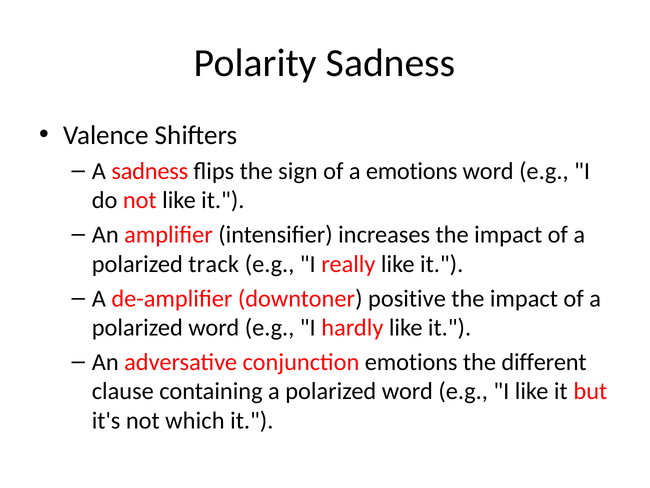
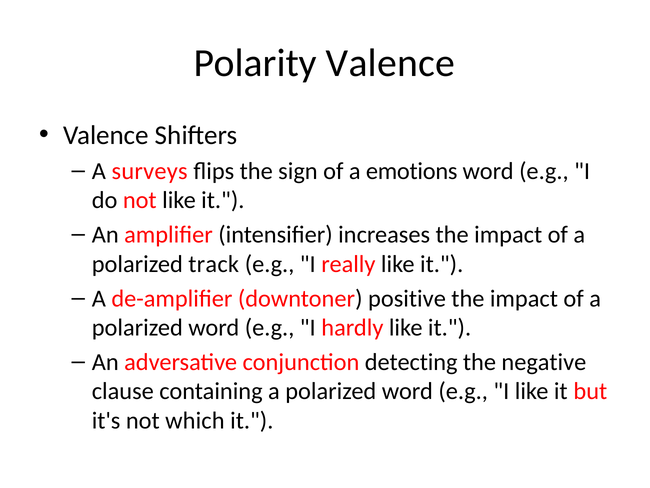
Polarity Sadness: Sadness -> Valence
A sadness: sadness -> surveys
conjunction emotions: emotions -> detecting
different: different -> negative
